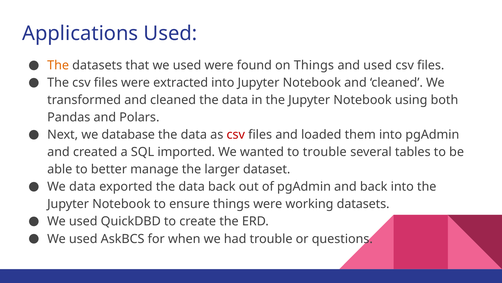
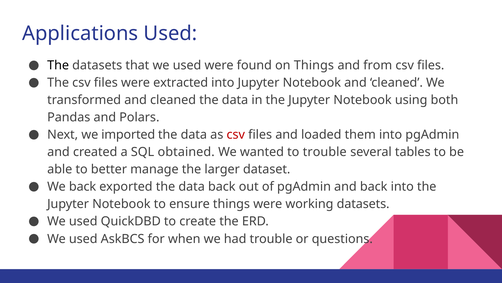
The at (58, 65) colour: orange -> black
and used: used -> from
database: database -> imported
imported: imported -> obtained
We data: data -> back
